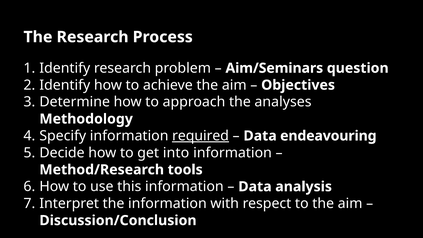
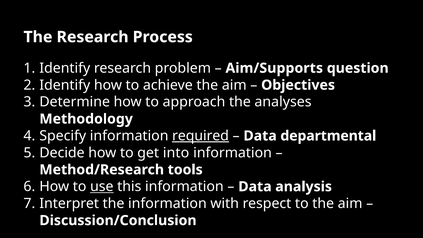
Aim/Seminars: Aim/Seminars -> Aim/Supports
endeavouring: endeavouring -> departmental
use underline: none -> present
